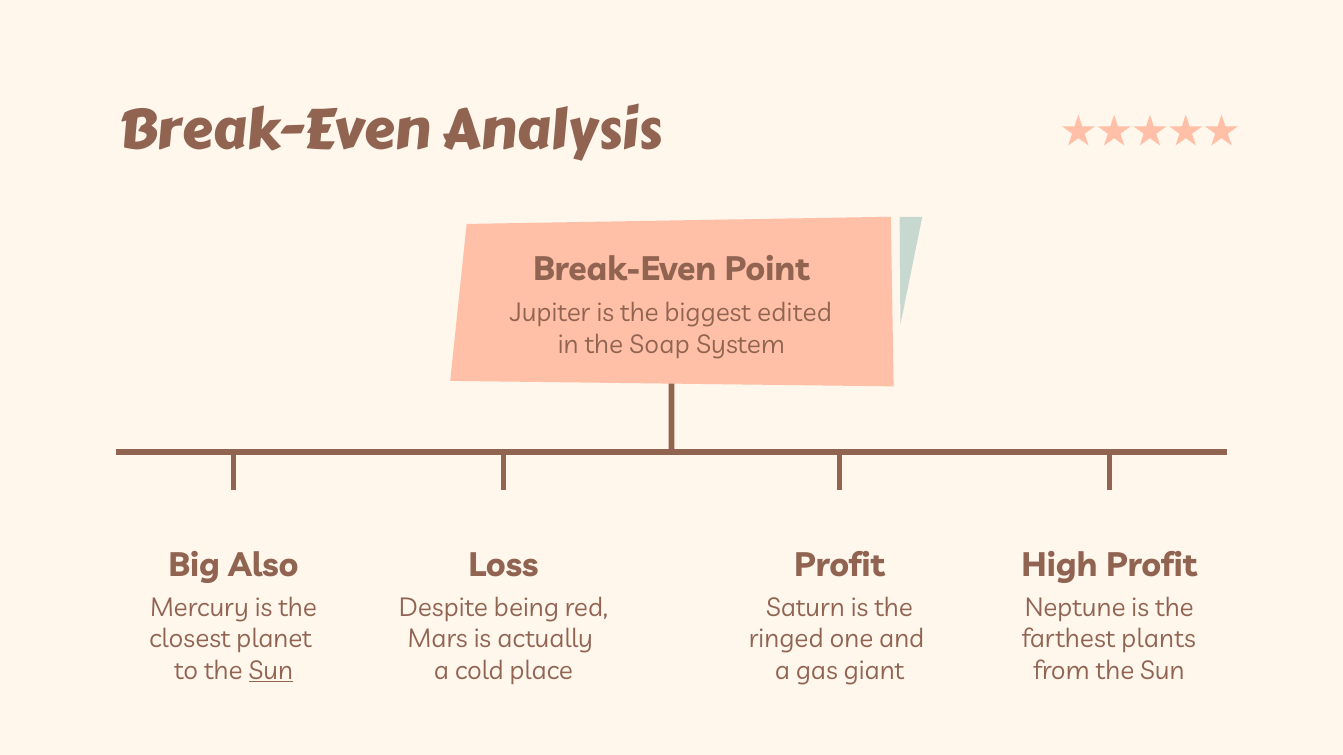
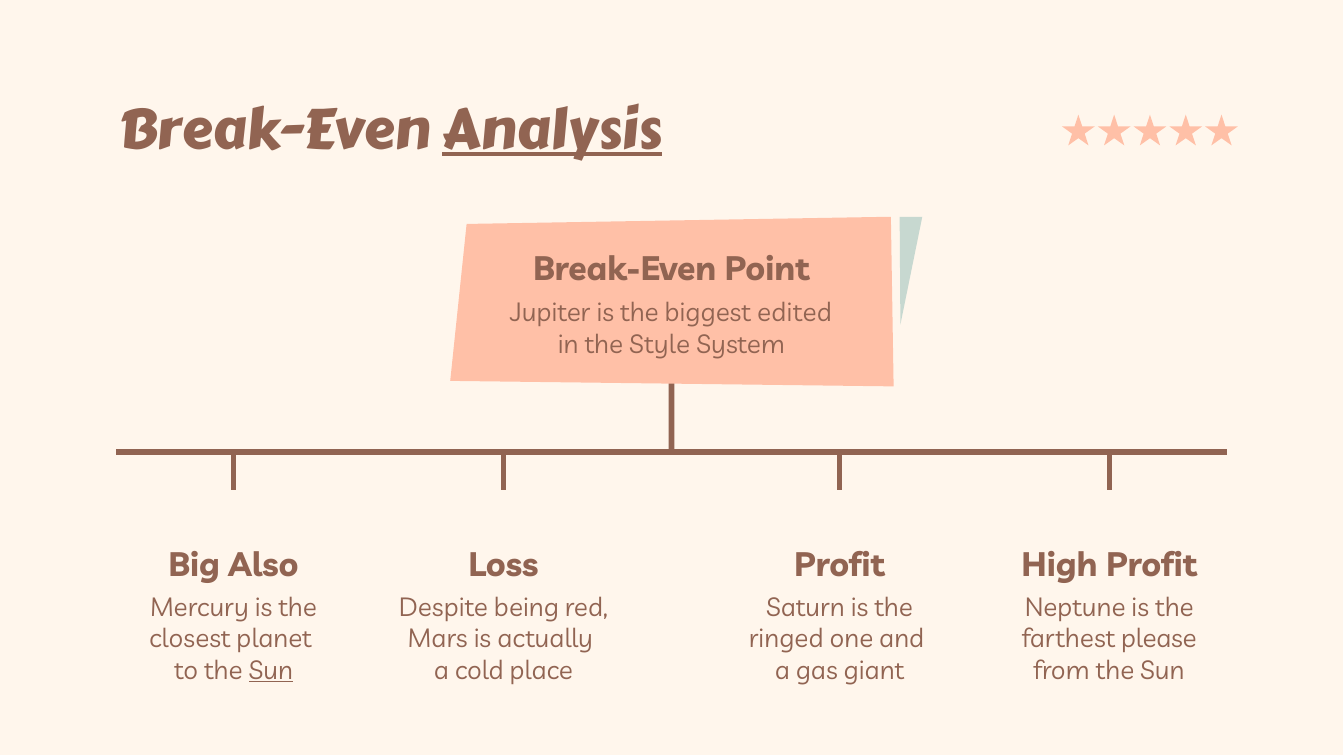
Analysis underline: none -> present
Soap: Soap -> Style
plants: plants -> please
